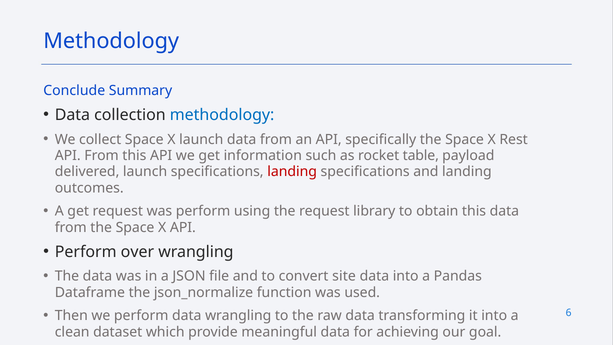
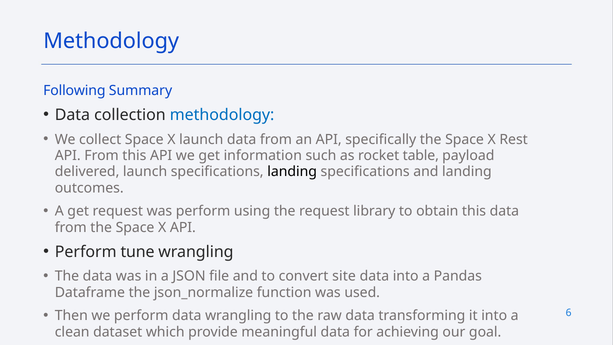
Conclude: Conclude -> Following
landing at (292, 172) colour: red -> black
over: over -> tune
